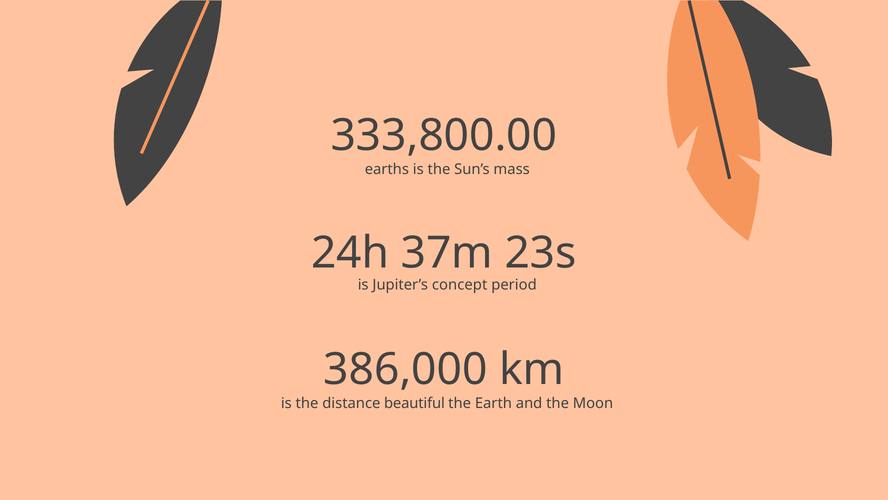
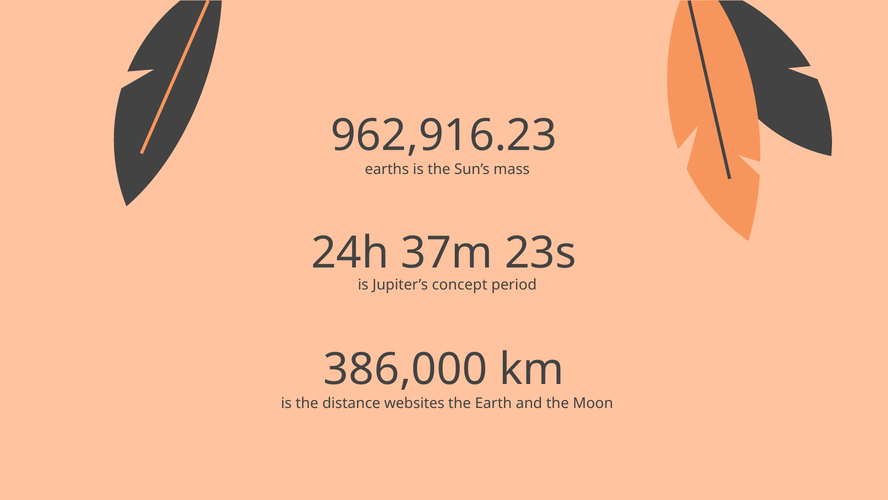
333,800.00: 333,800.00 -> 962,916.23
beautiful: beautiful -> websites
